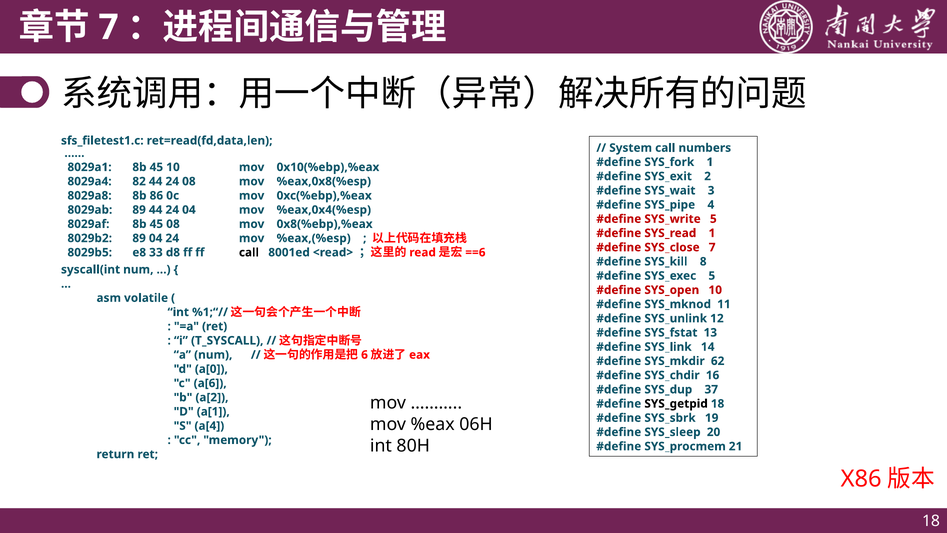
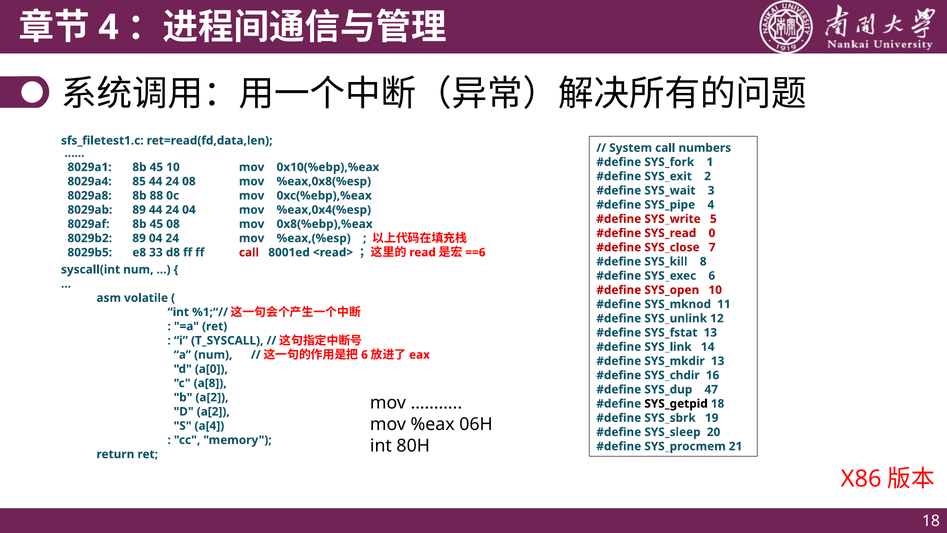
7 at (108, 27): 7 -> 4
82: 82 -> 85
86: 86 -> 88
SYS_read 1: 1 -> 0
call at (249, 252) colour: black -> red
SYS_exec 5: 5 -> 6
SYS_mkdir 62: 62 -> 13
a[6: a[6 -> a[8
37: 37 -> 47
D a[1: a[1 -> a[2
